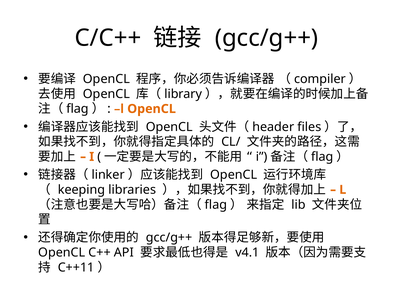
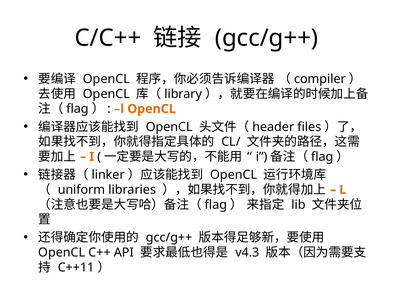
keeping: keeping -> uniform
v4.1: v4.1 -> v4.3
